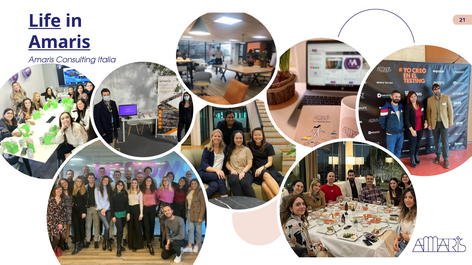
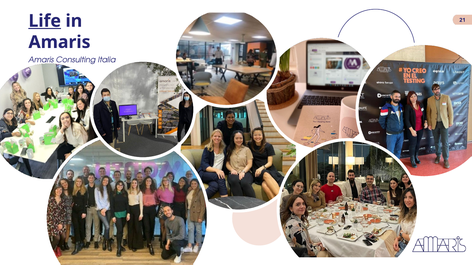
Amaris at (59, 42) underline: present -> none
